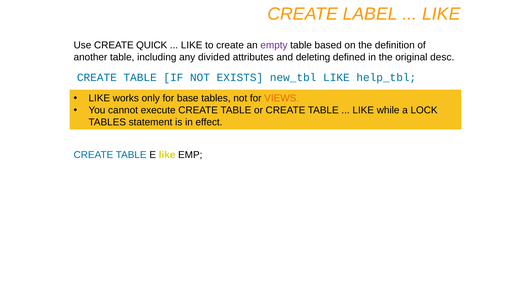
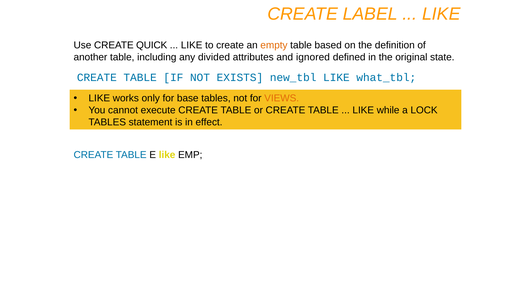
empty colour: purple -> orange
deleting: deleting -> ignored
desc: desc -> state
help_tbl: help_tbl -> what_tbl
